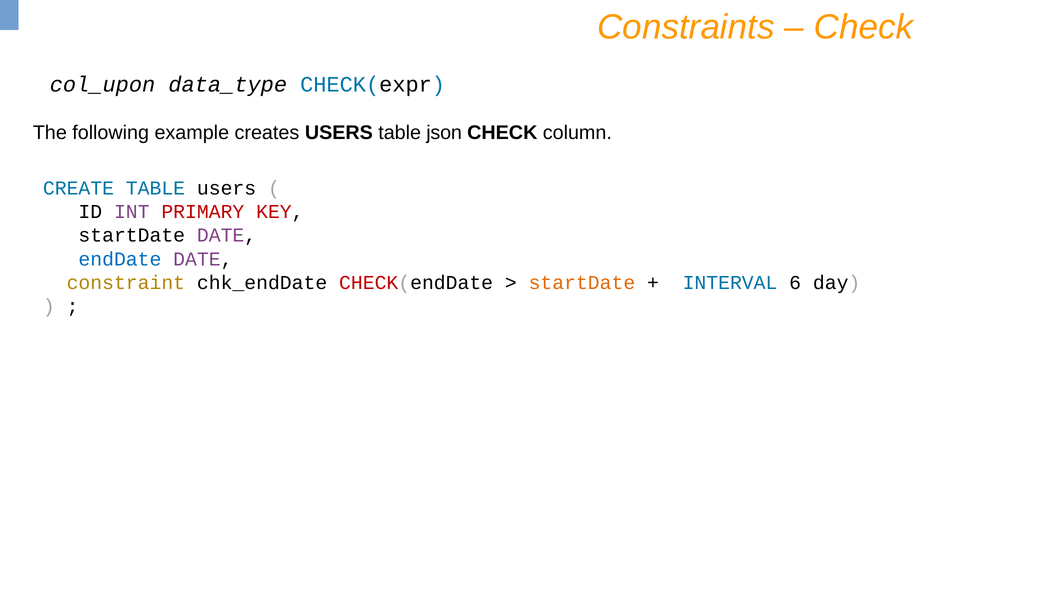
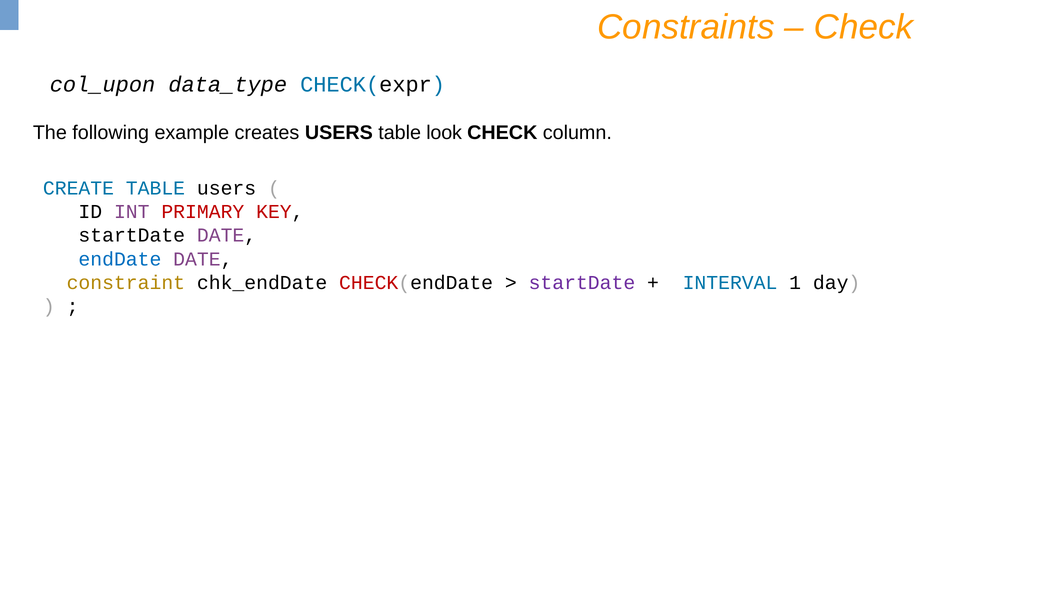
json: json -> look
startDate at (582, 283) colour: orange -> purple
6: 6 -> 1
